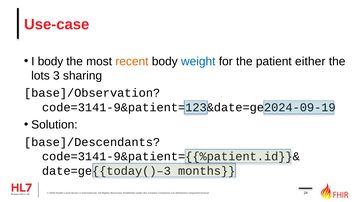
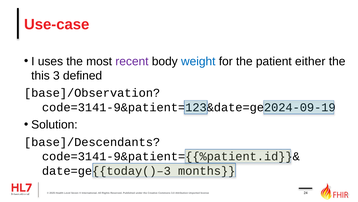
I body: body -> uses
recent colour: orange -> purple
lots: lots -> this
sharing: sharing -> defined
